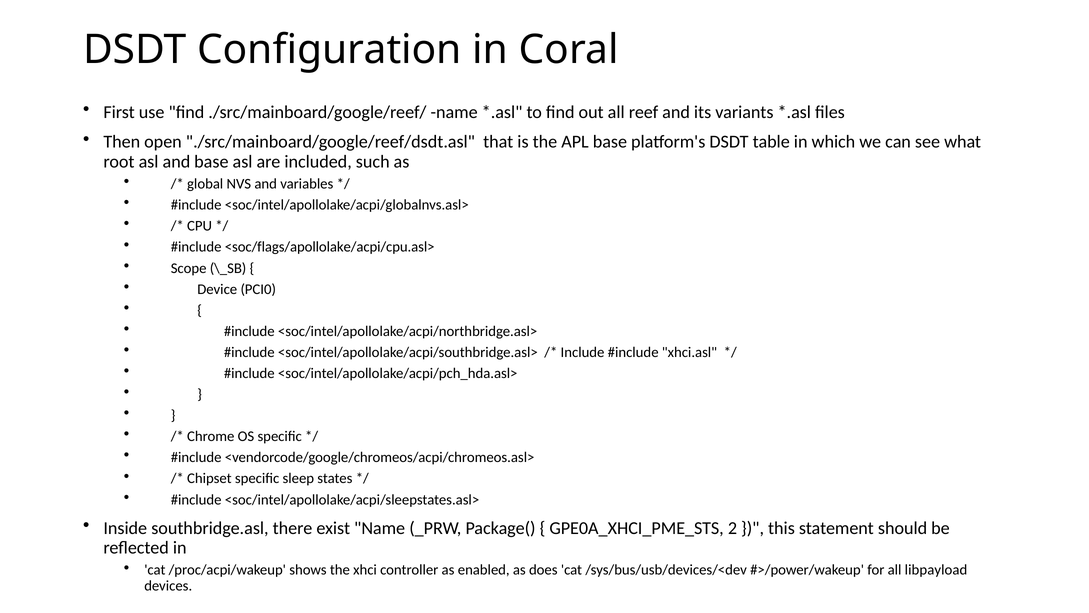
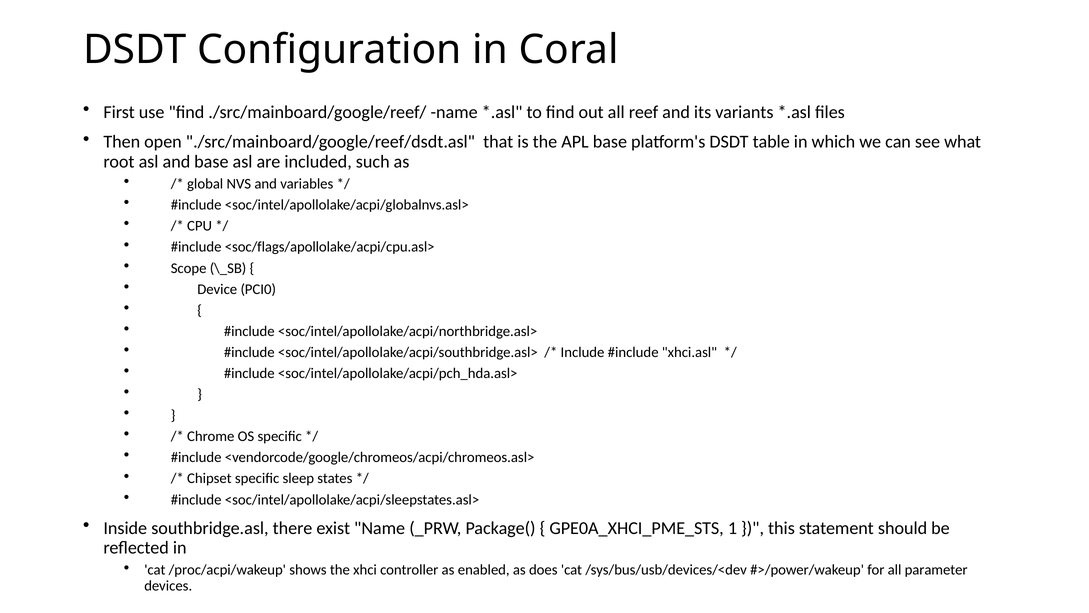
2: 2 -> 1
libpayload: libpayload -> parameter
